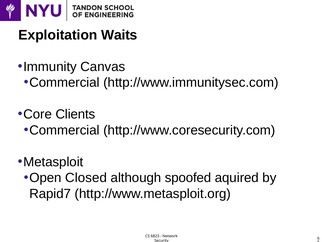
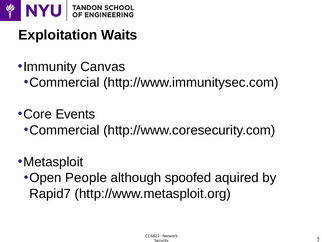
Clients: Clients -> Events
Closed: Closed -> People
